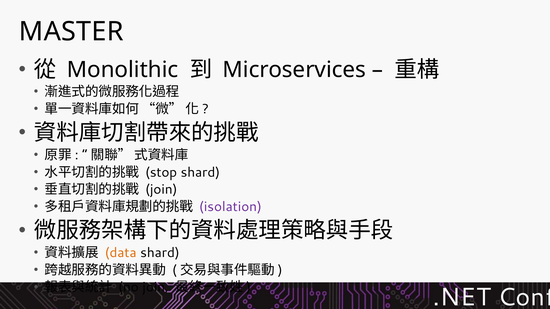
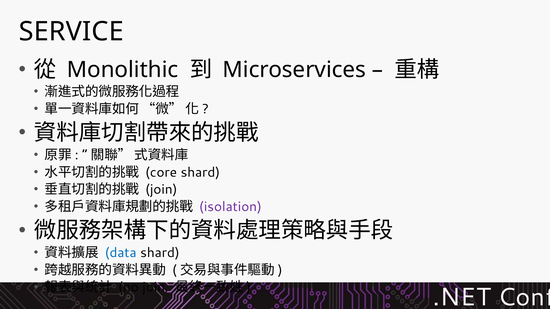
MASTER: MASTER -> SERVICE
stop: stop -> core
data colour: orange -> blue
